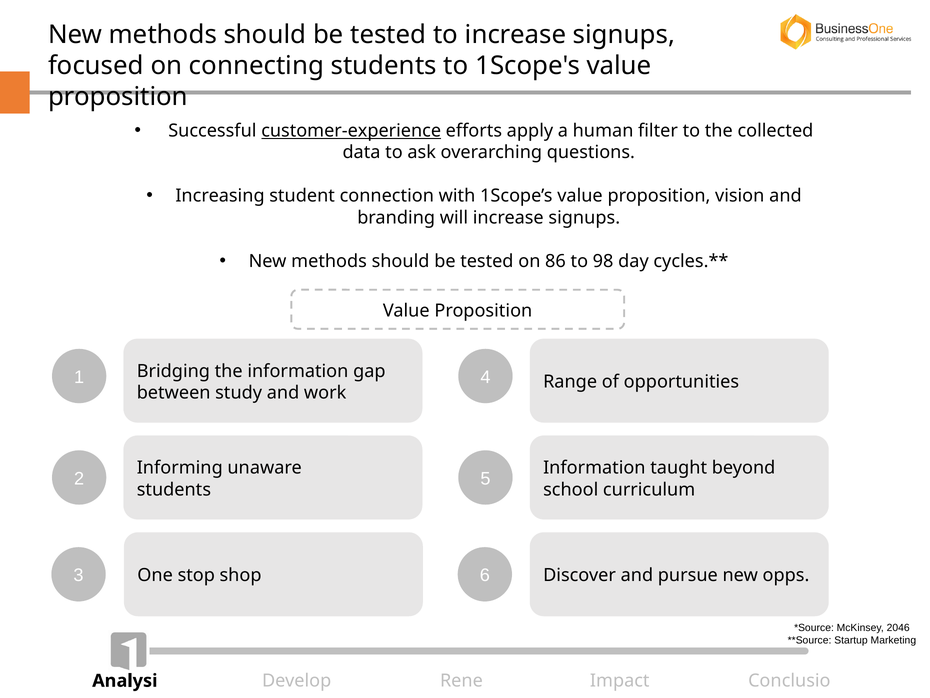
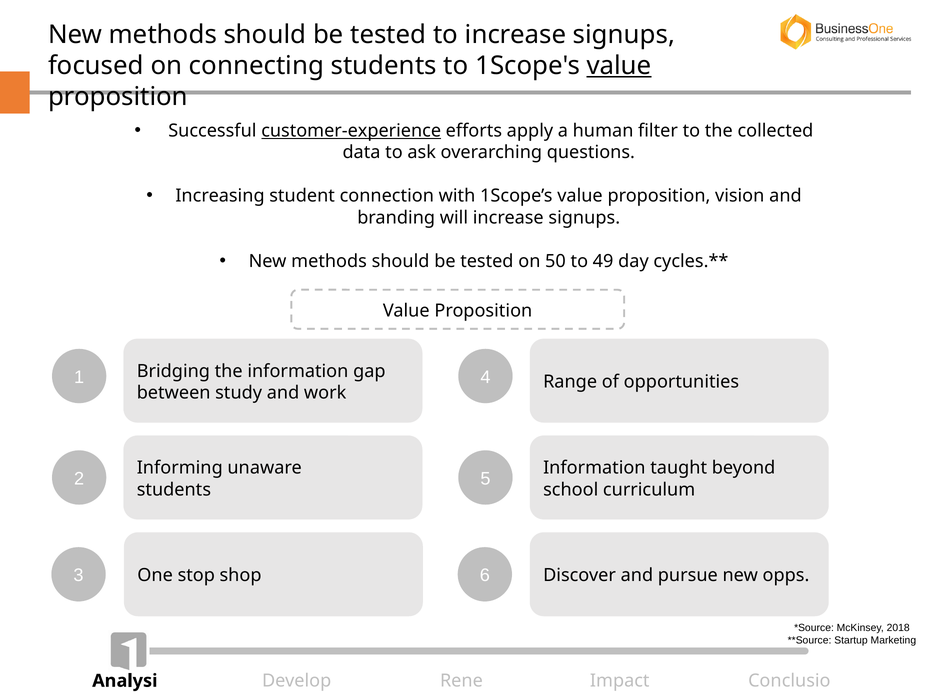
value at (619, 66) underline: none -> present
86: 86 -> 50
98: 98 -> 49
2046: 2046 -> 2018
